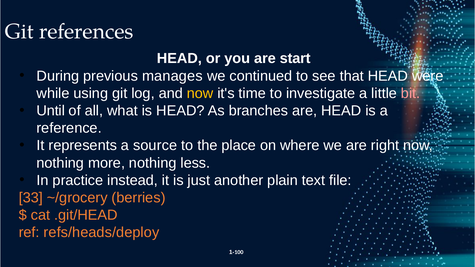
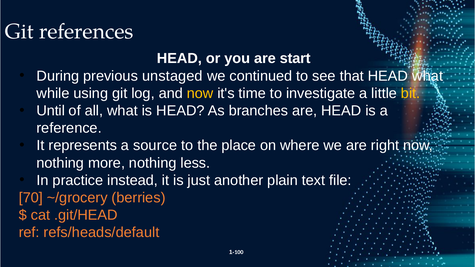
manages: manages -> unstaged
HEAD were: were -> what
bit colour: pink -> yellow
33: 33 -> 70
refs/heads/deploy: refs/heads/deploy -> refs/heads/default
